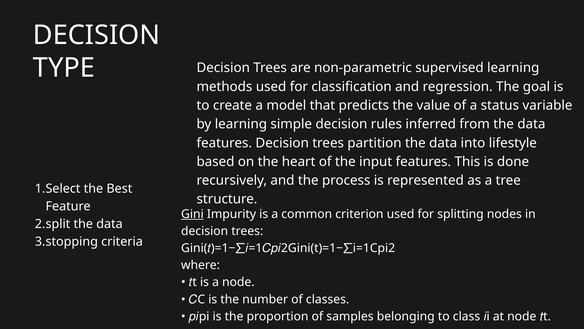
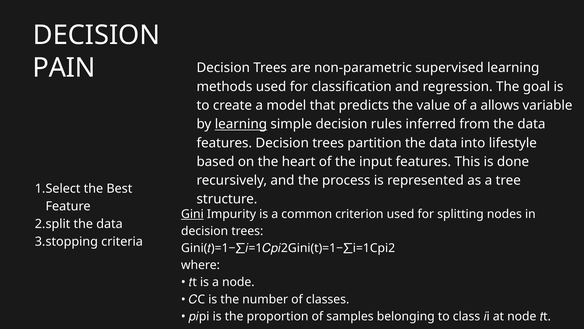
TYPE: TYPE -> PAIN
status: status -> allows
learning at (241, 124) underline: none -> present
